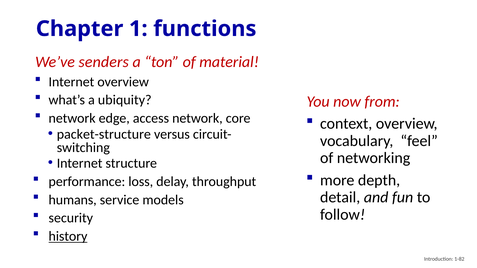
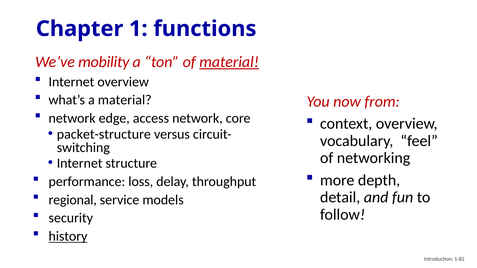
senders: senders -> mobility
material at (229, 62) underline: none -> present
a ubiquity: ubiquity -> material
humans: humans -> regional
